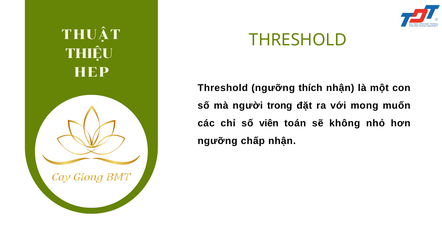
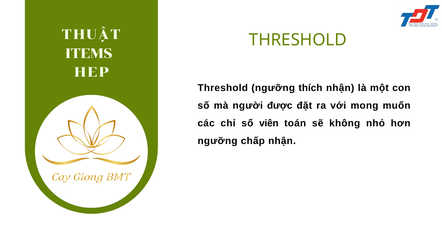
THIỆU: THIỆU -> ITEMS
trong: trong -> được
